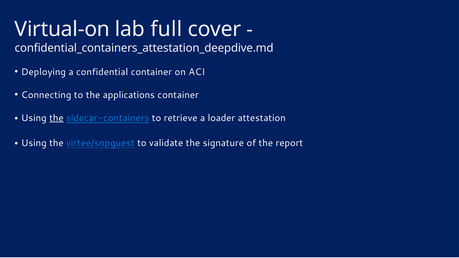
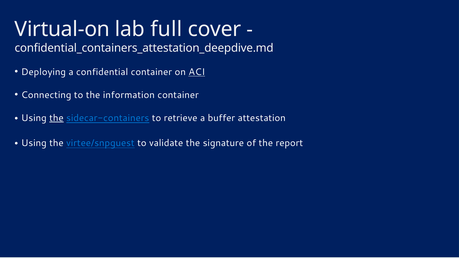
ACI underline: none -> present
applications: applications -> information
loader: loader -> buffer
